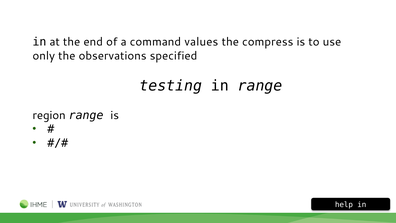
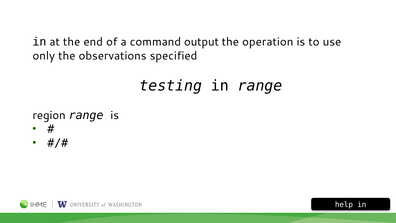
values: values -> output
compress: compress -> operation
